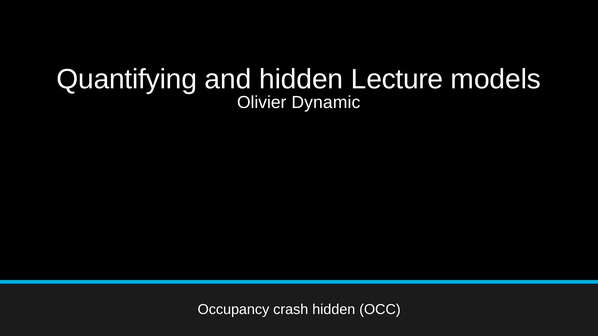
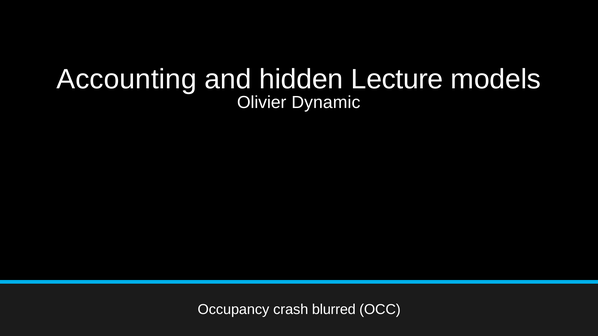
Quantifying: Quantifying -> Accounting
crash hidden: hidden -> blurred
